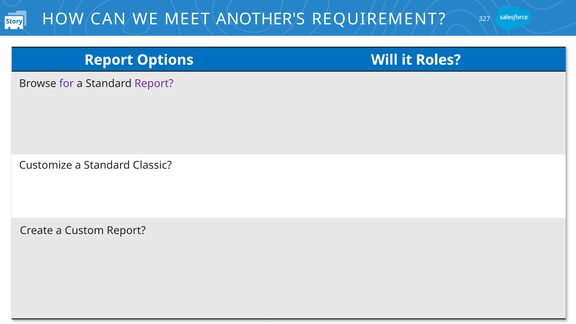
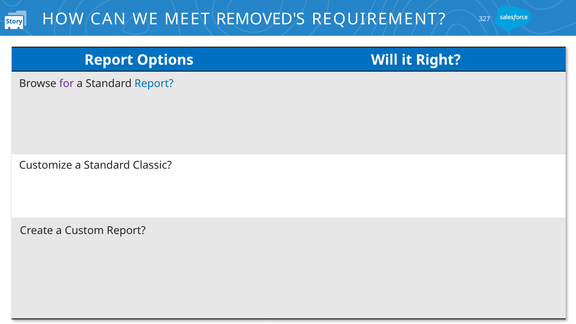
ANOTHER'S: ANOTHER'S -> REMOVED'S
Roles: Roles -> Right
Report at (154, 84) colour: purple -> blue
